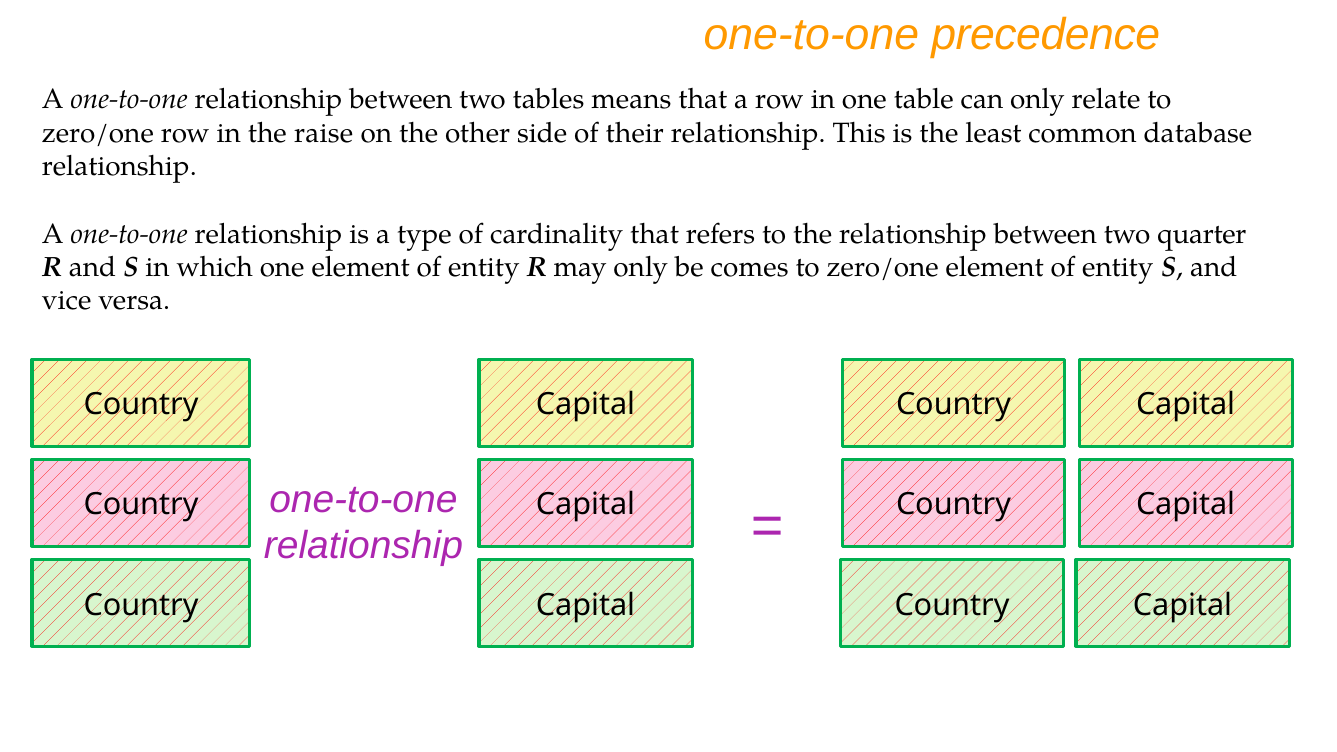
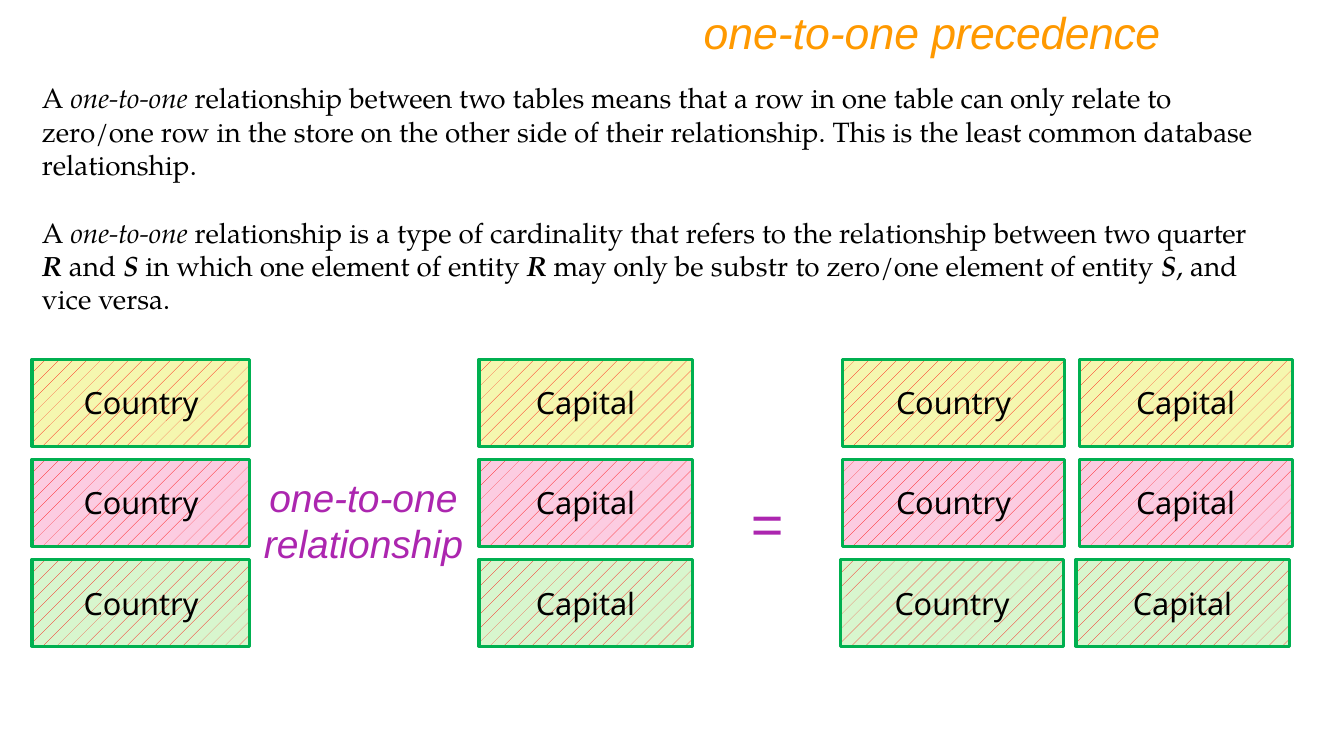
raise: raise -> store
comes: comes -> substr
